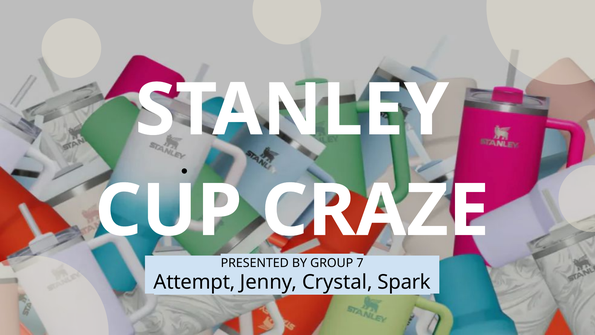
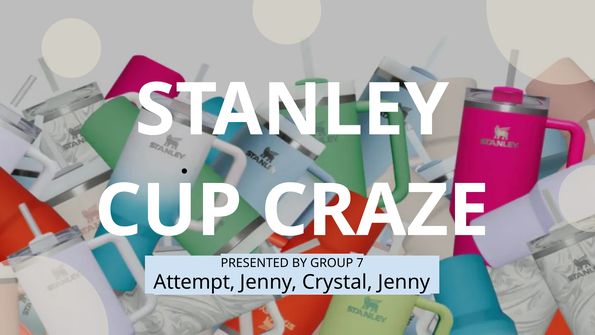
Crystal Spark: Spark -> Jenny
